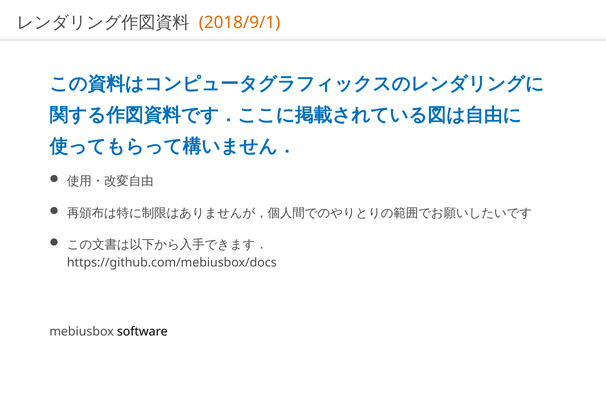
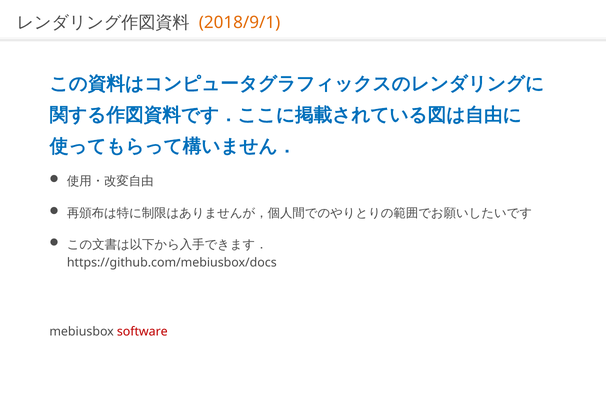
software colour: black -> red
